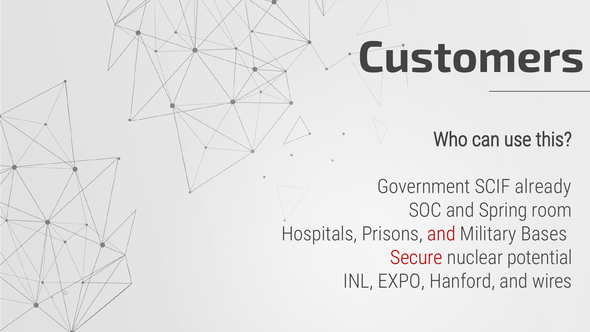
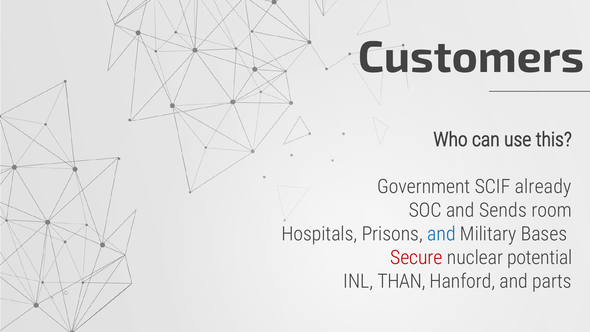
Spring: Spring -> Sends
and at (441, 234) colour: red -> blue
EXPO: EXPO -> THAN
wires: wires -> parts
